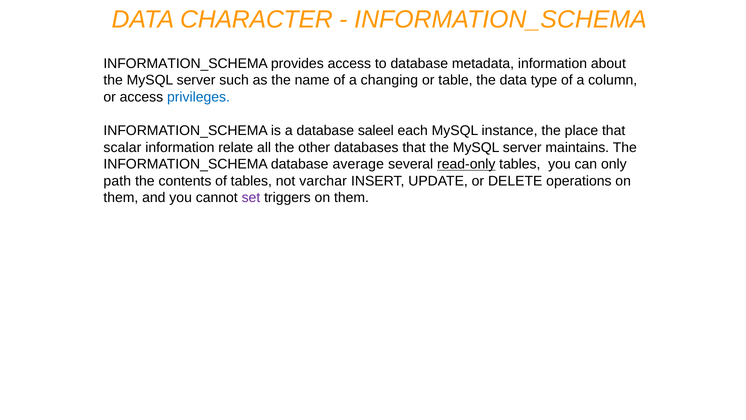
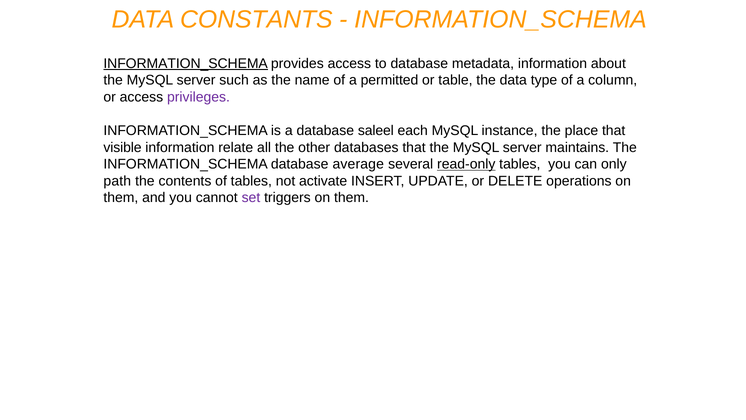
CHARACTER: CHARACTER -> CONSTANTS
INFORMATION_SCHEMA at (186, 63) underline: none -> present
changing: changing -> permitted
privileges colour: blue -> purple
scalar: scalar -> visible
varchar: varchar -> activate
